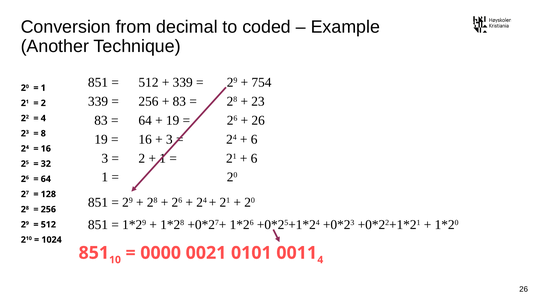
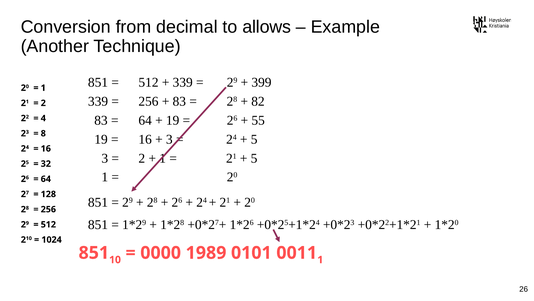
coded: coded -> allows
754: 754 -> 399
23 at (258, 101): 23 -> 82
26 at (258, 120): 26 -> 55
6 at (254, 139): 6 -> 5
6 at (254, 158): 6 -> 5
0021: 0021 -> 1989
0011 4: 4 -> 1
